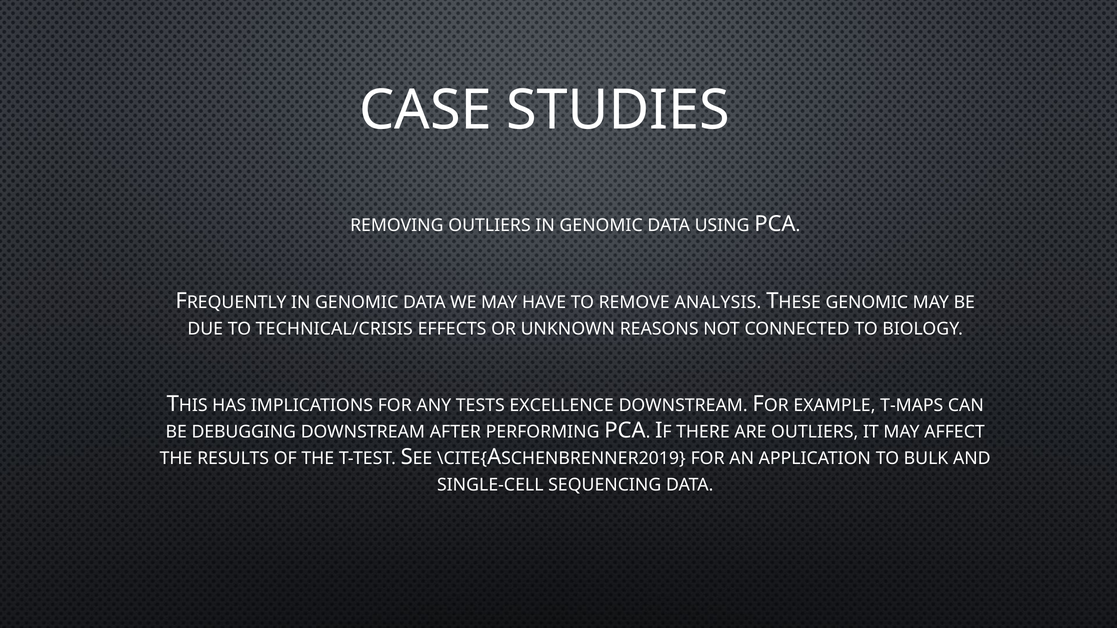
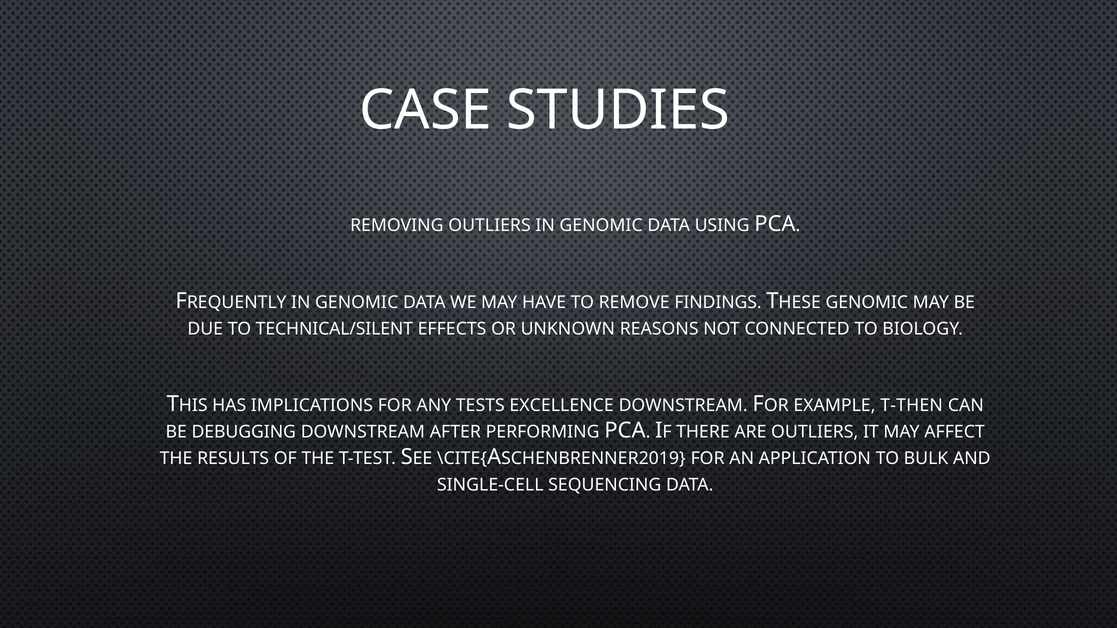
ANALYSIS: ANALYSIS -> FINDINGS
TECHNICAL/CRISIS: TECHNICAL/CRISIS -> TECHNICAL/SILENT
T-MAPS: T-MAPS -> T-THEN
